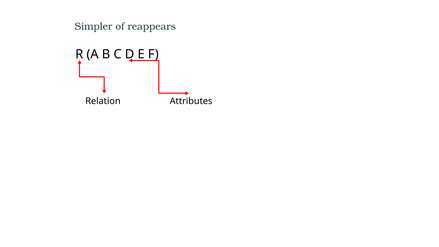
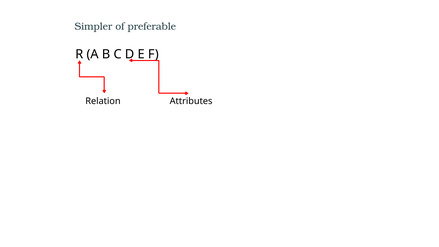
reappears: reappears -> preferable
